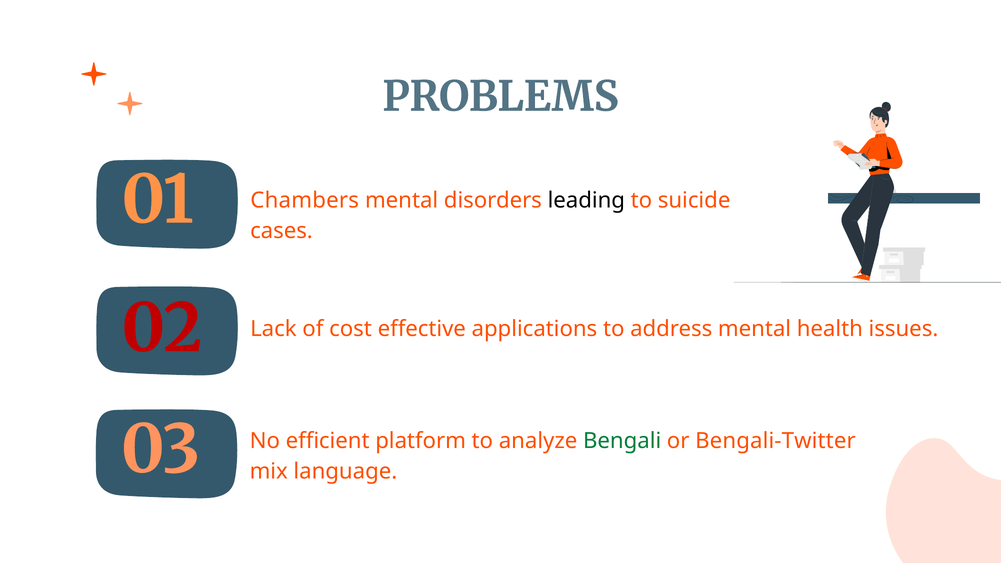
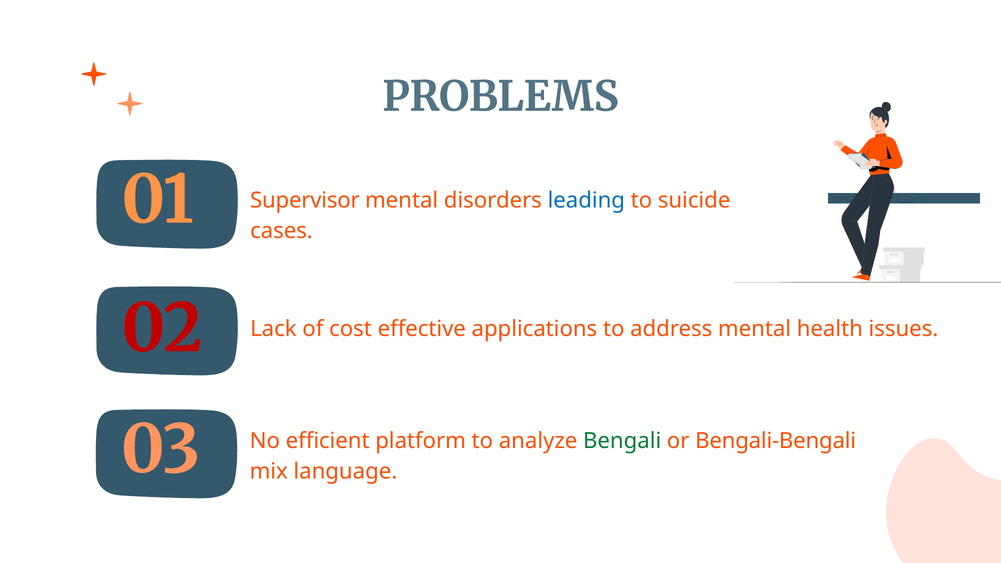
Chambers: Chambers -> Supervisor
leading colour: black -> blue
Bengali-Twitter: Bengali-Twitter -> Bengali-Bengali
